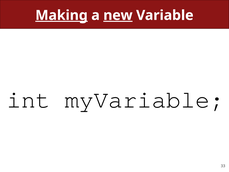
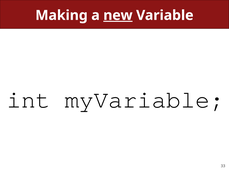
Making underline: present -> none
